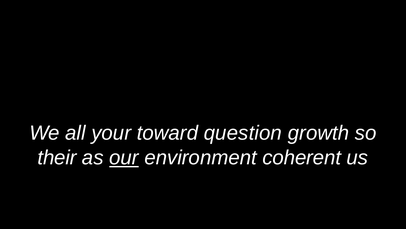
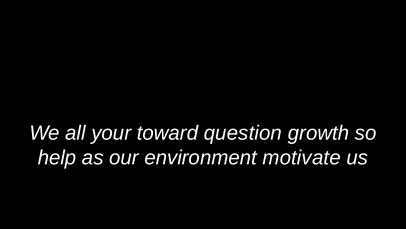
their: their -> help
our underline: present -> none
coherent: coherent -> motivate
